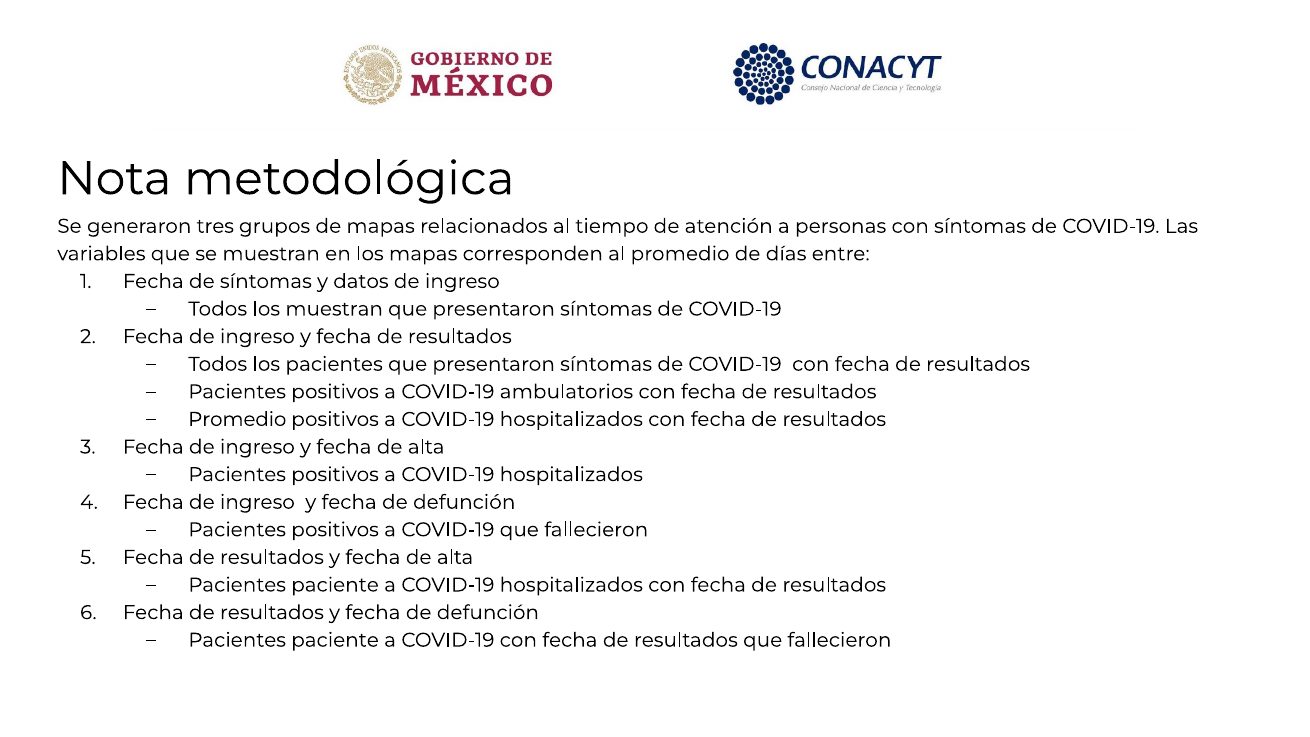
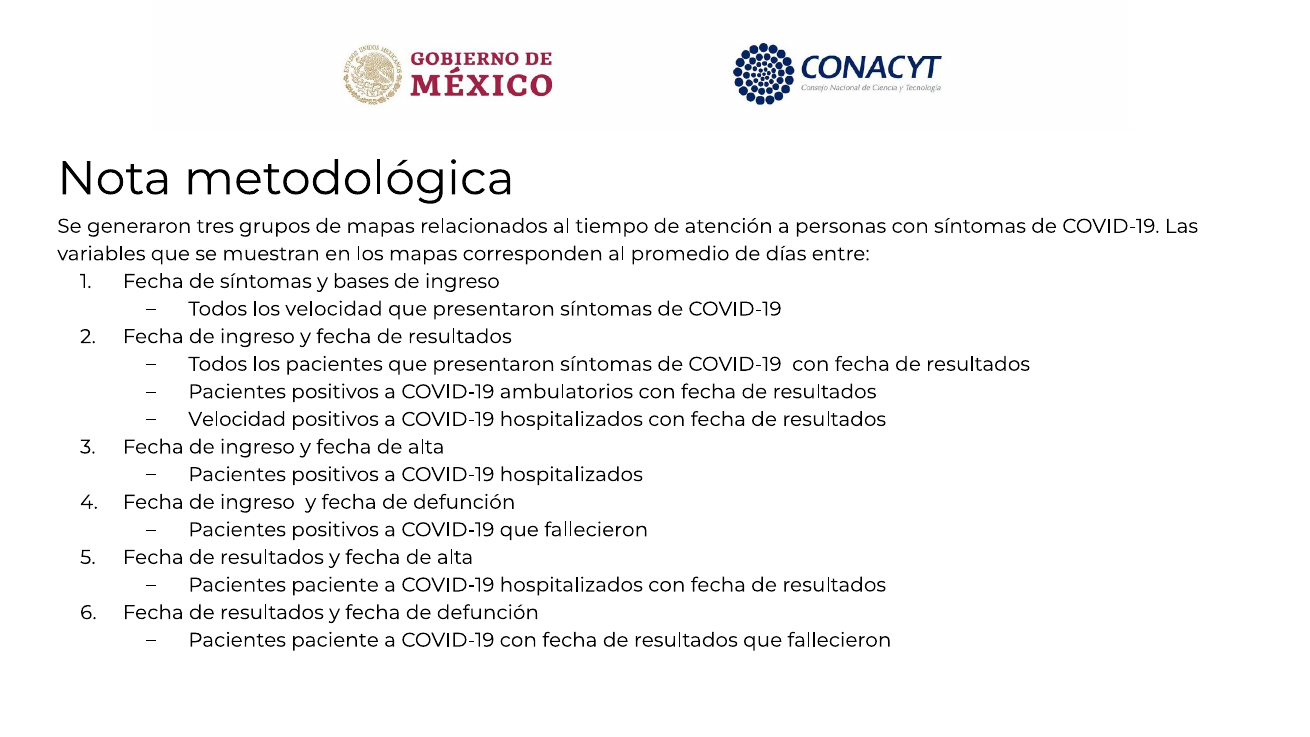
datos: datos -> bases
los muestran: muestran -> velocidad
Promedio at (237, 419): Promedio -> Velocidad
